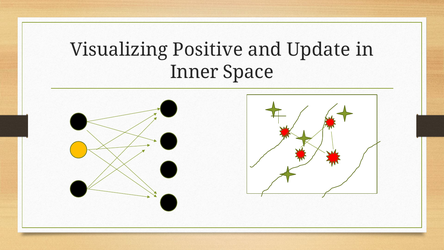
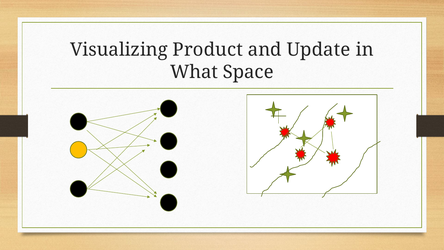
Positive: Positive -> Product
Inner: Inner -> What
